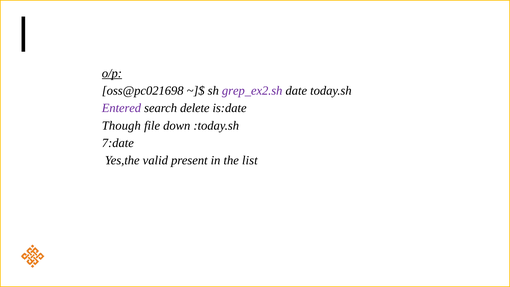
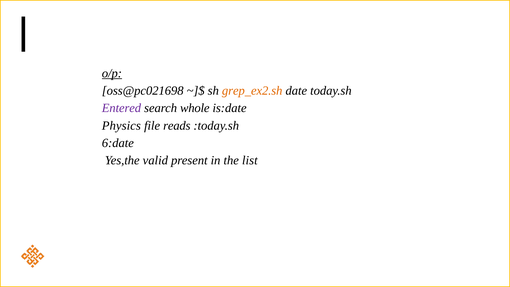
grep_ex2.sh colour: purple -> orange
delete: delete -> whole
Though: Though -> Physics
down: down -> reads
7:date: 7:date -> 6:date
